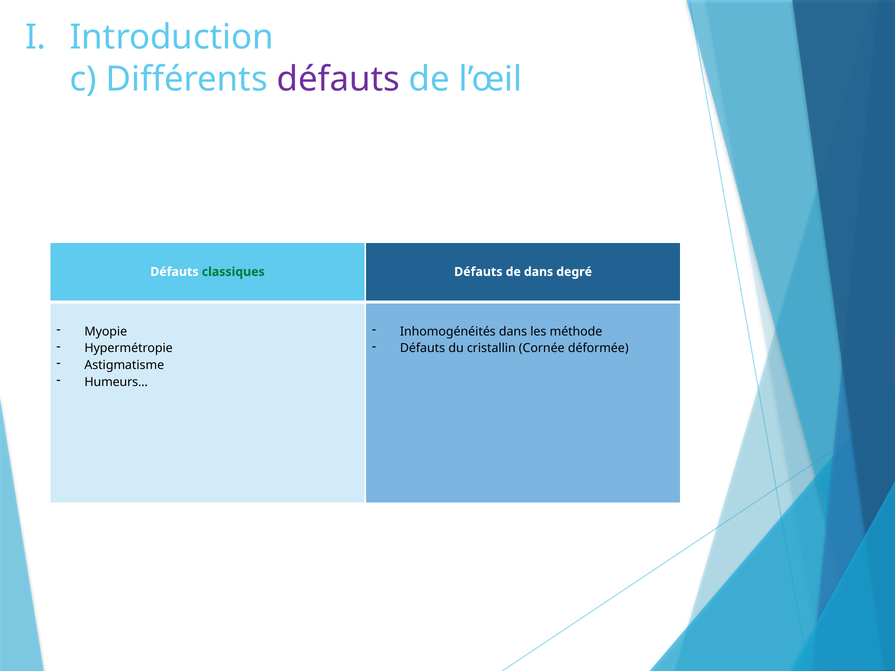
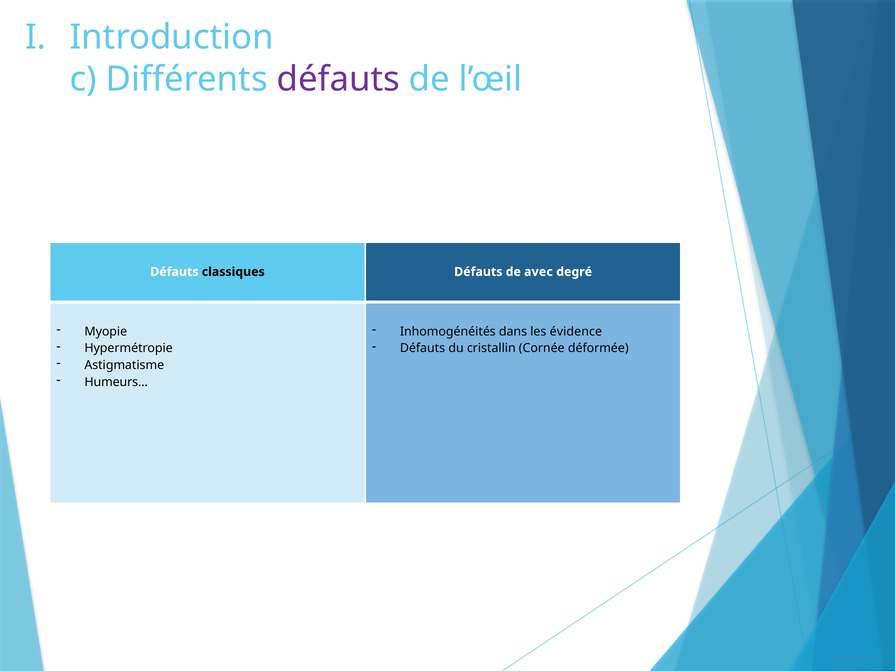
classiques colour: green -> black
de dans: dans -> avec
méthode: méthode -> évidence
